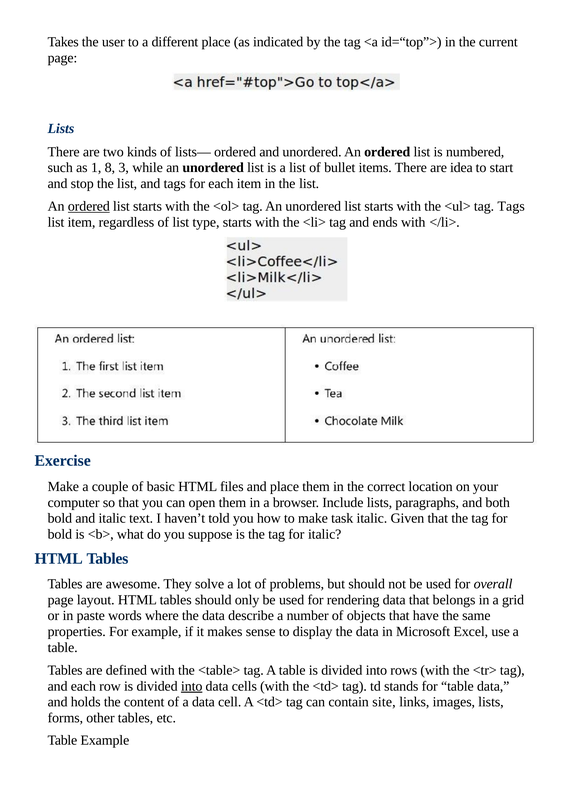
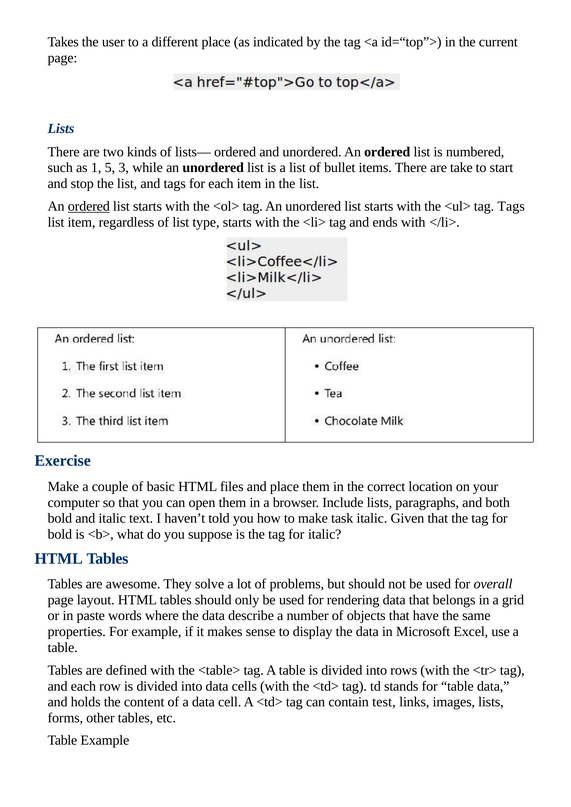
8: 8 -> 5
idea: idea -> take
into at (192, 687) underline: present -> none
site: site -> test
